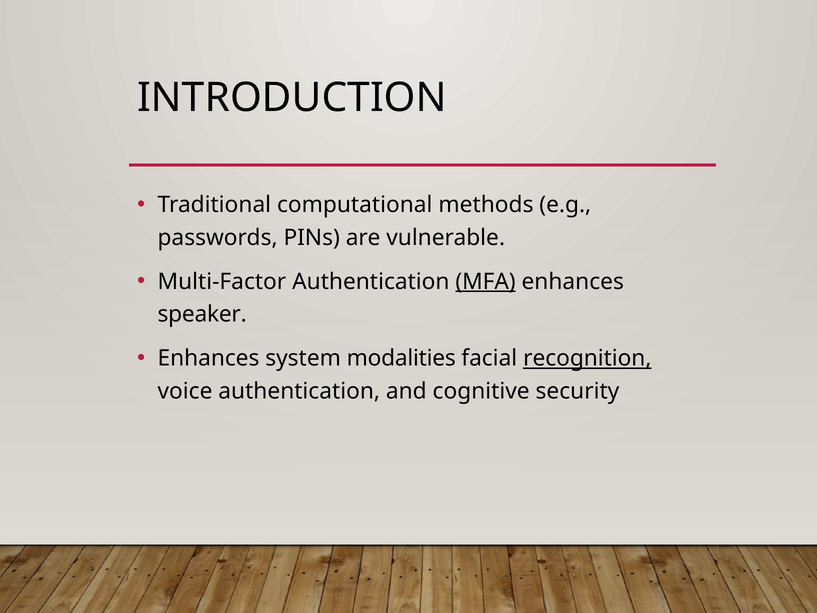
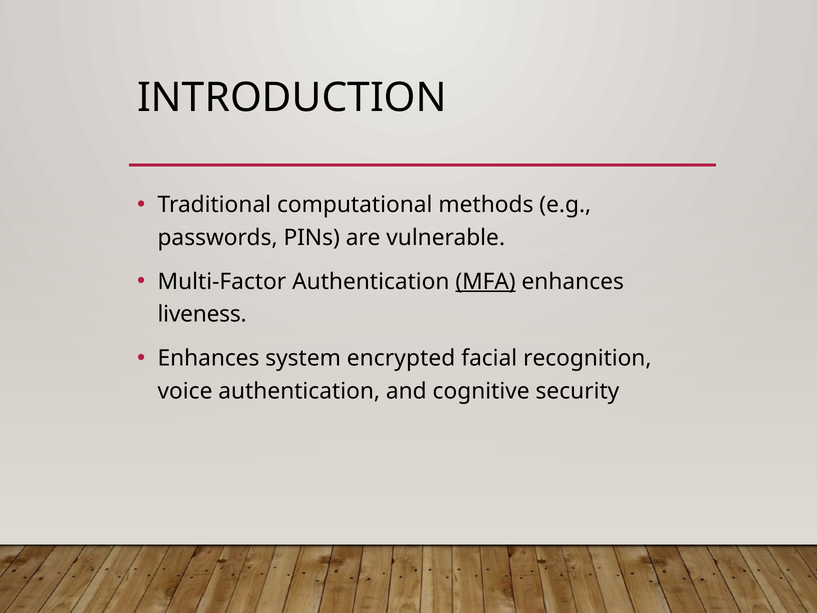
speaker: speaker -> liveness
modalities: modalities -> encrypted
recognition underline: present -> none
